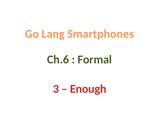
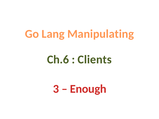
Smartphones: Smartphones -> Manipulating
Formal: Formal -> Clients
